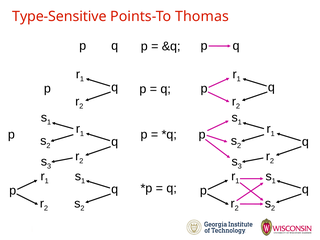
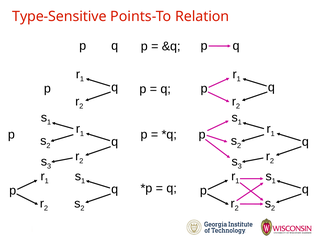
Thomas: Thomas -> Relation
